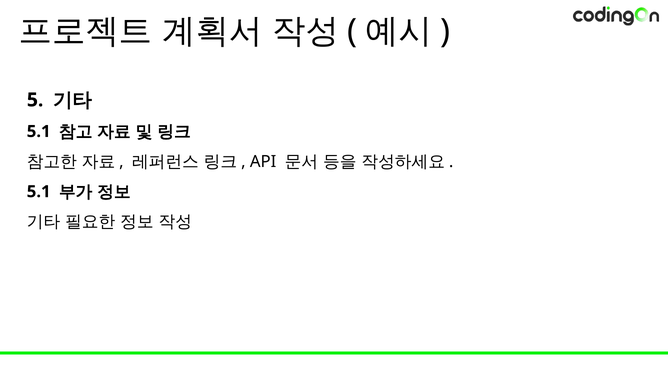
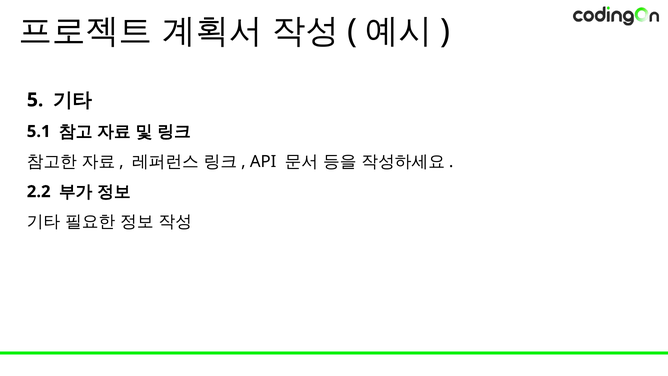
5.1 at (39, 192): 5.1 -> 2.2
